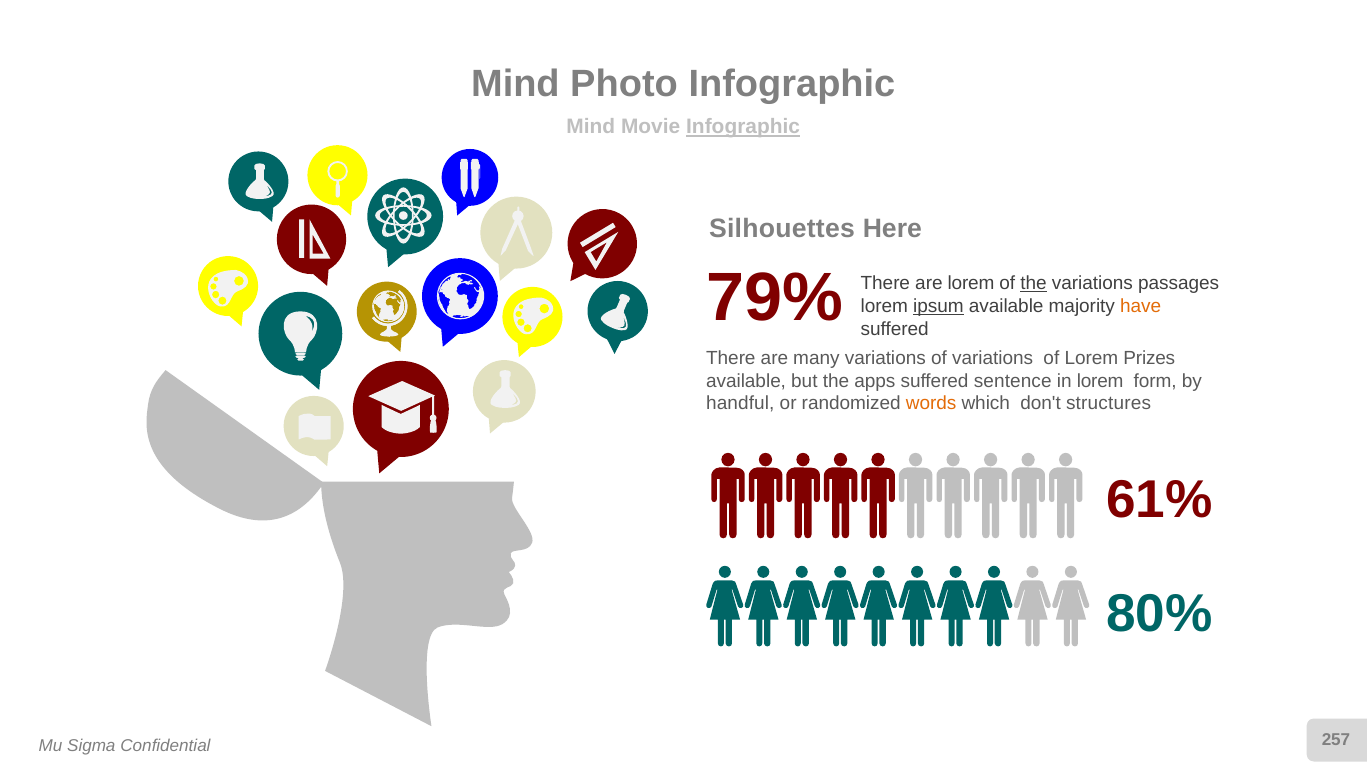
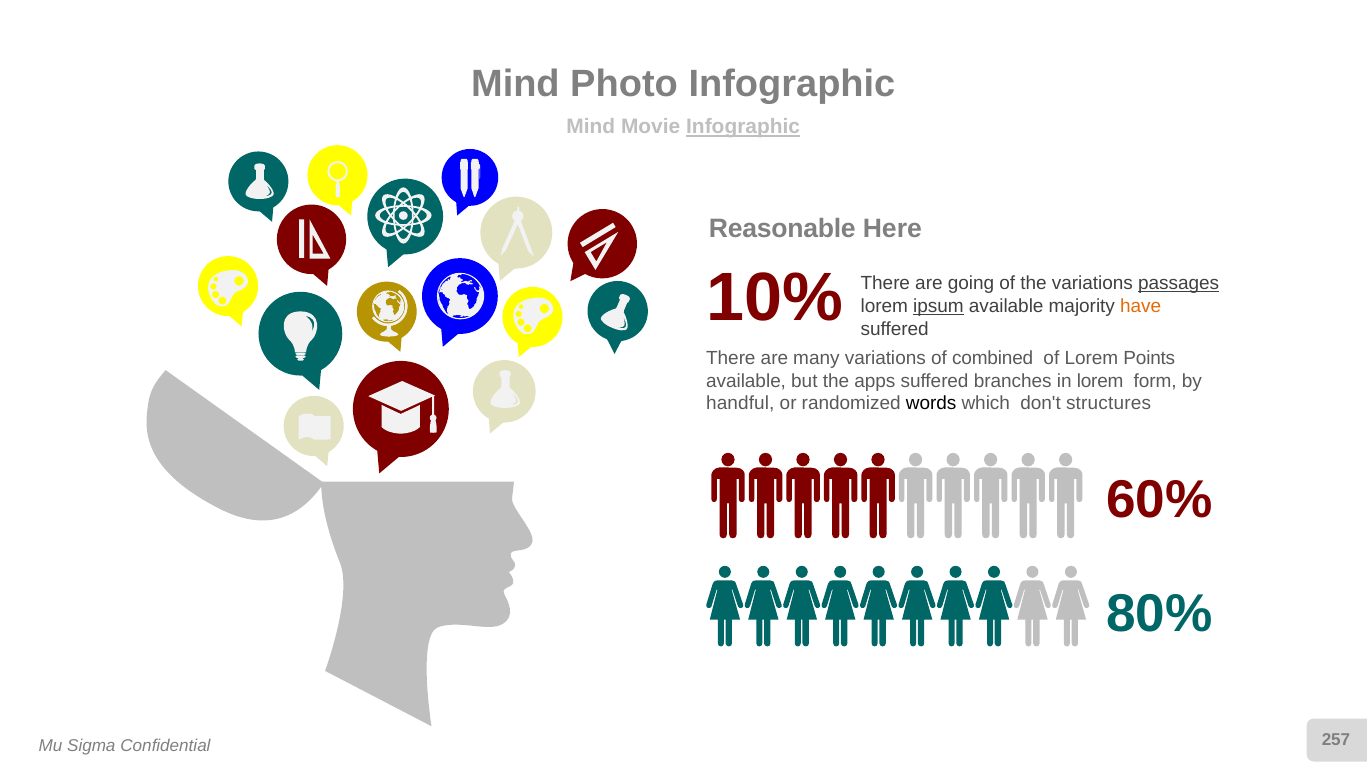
Silhouettes: Silhouettes -> Reasonable
79%: 79% -> 10%
are lorem: lorem -> going
the at (1034, 283) underline: present -> none
passages underline: none -> present
of variations: variations -> combined
Prizes: Prizes -> Points
sentence: sentence -> branches
words colour: orange -> black
61%: 61% -> 60%
